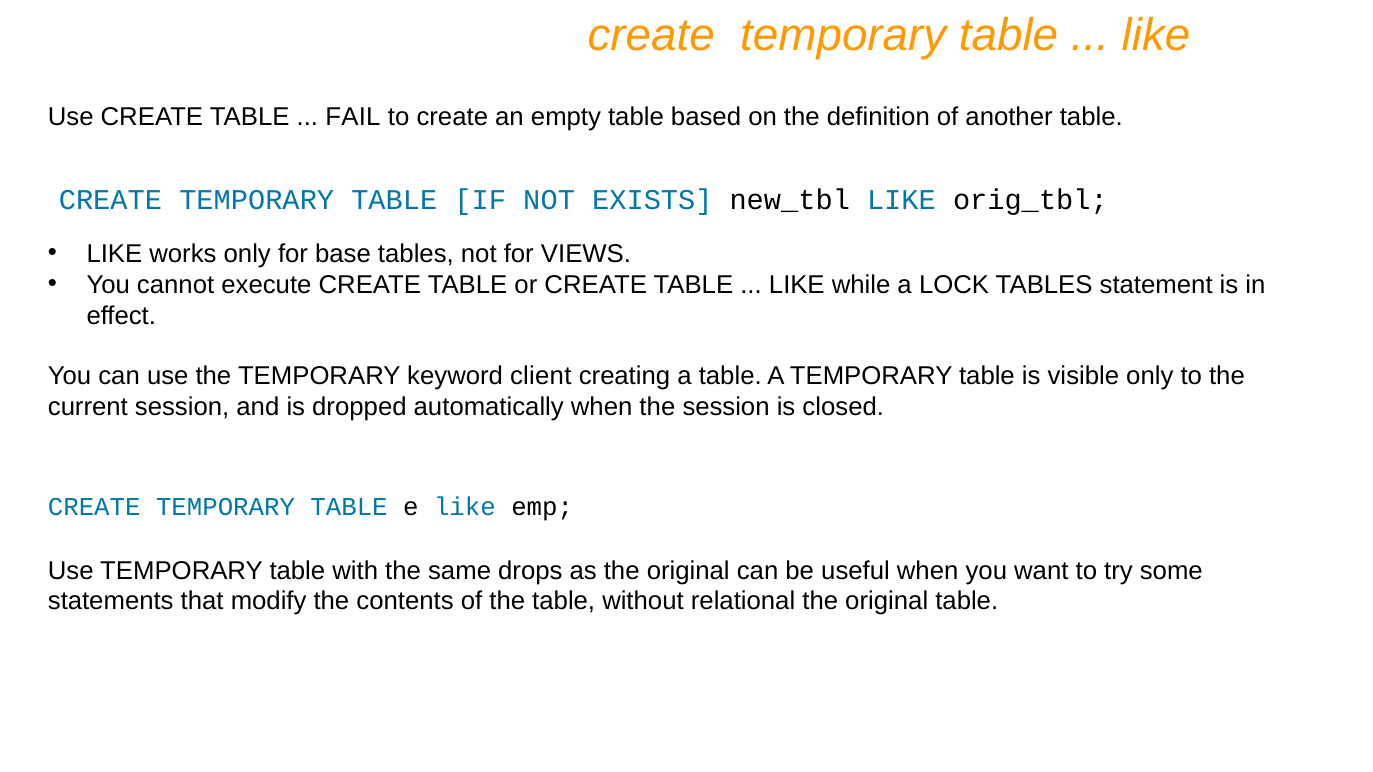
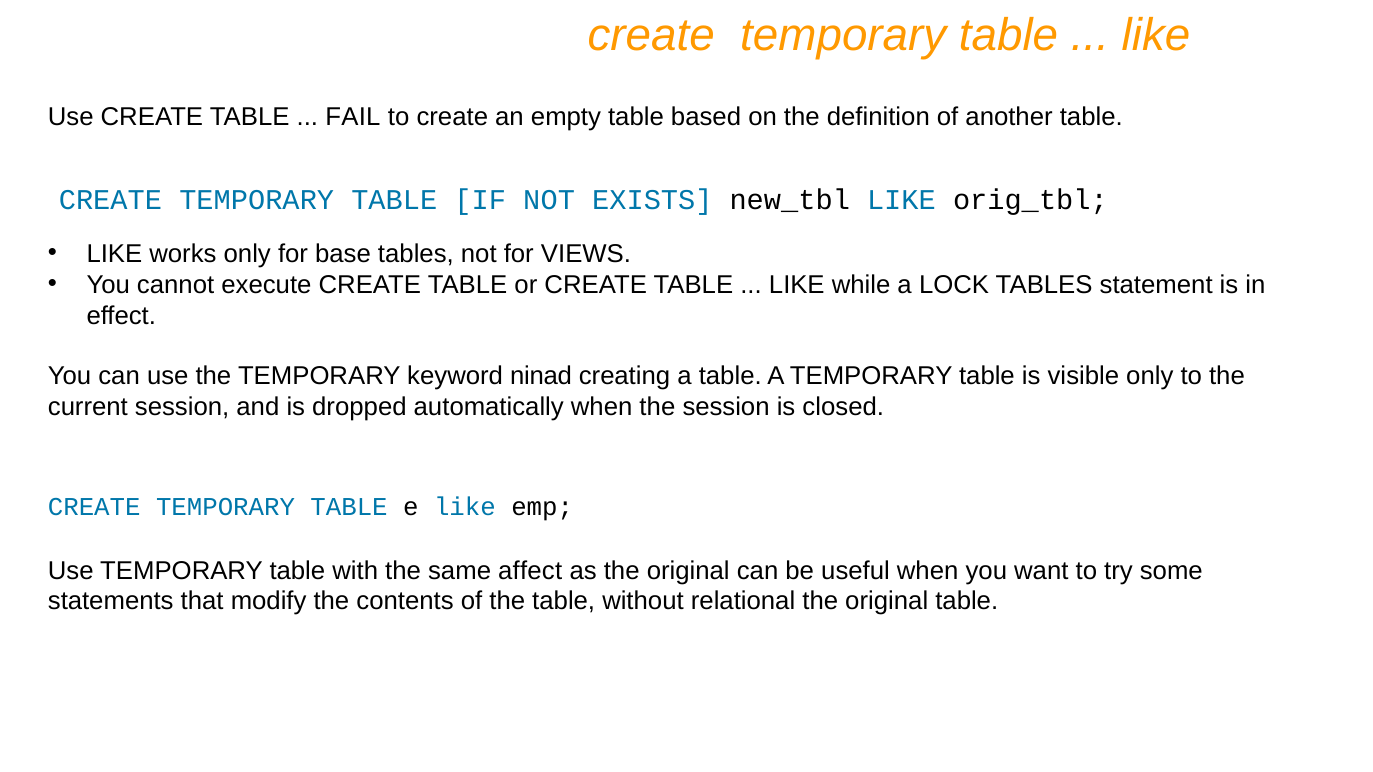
client: client -> ninad
drops: drops -> affect
